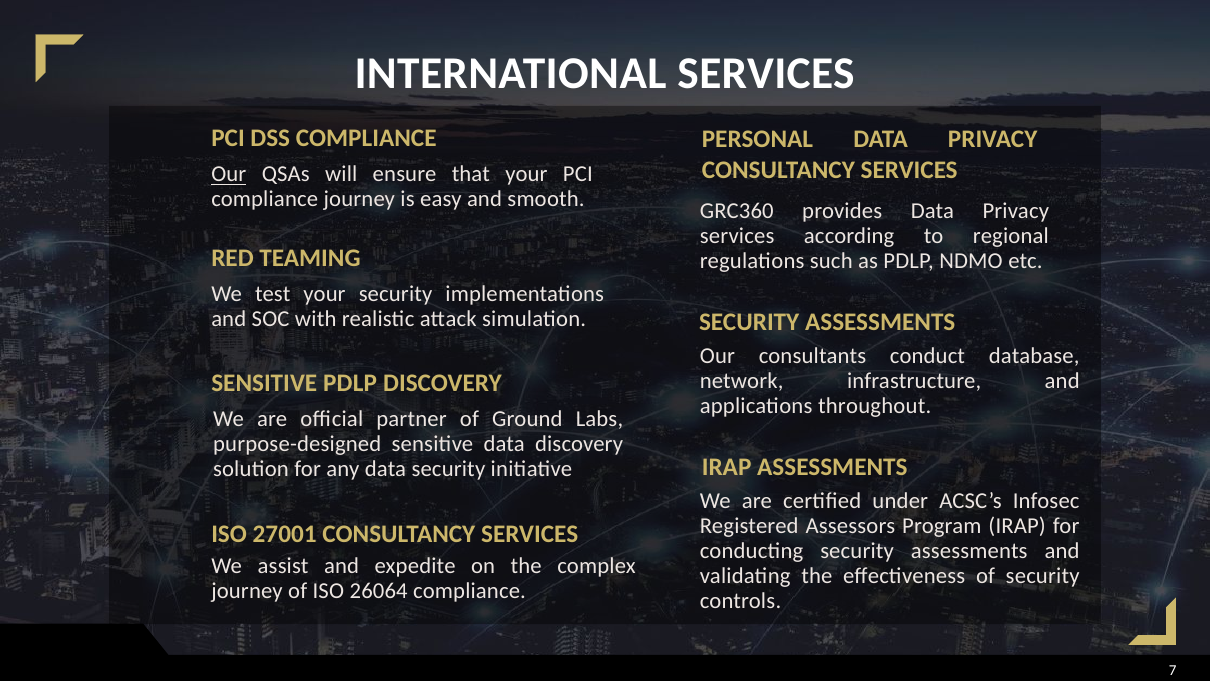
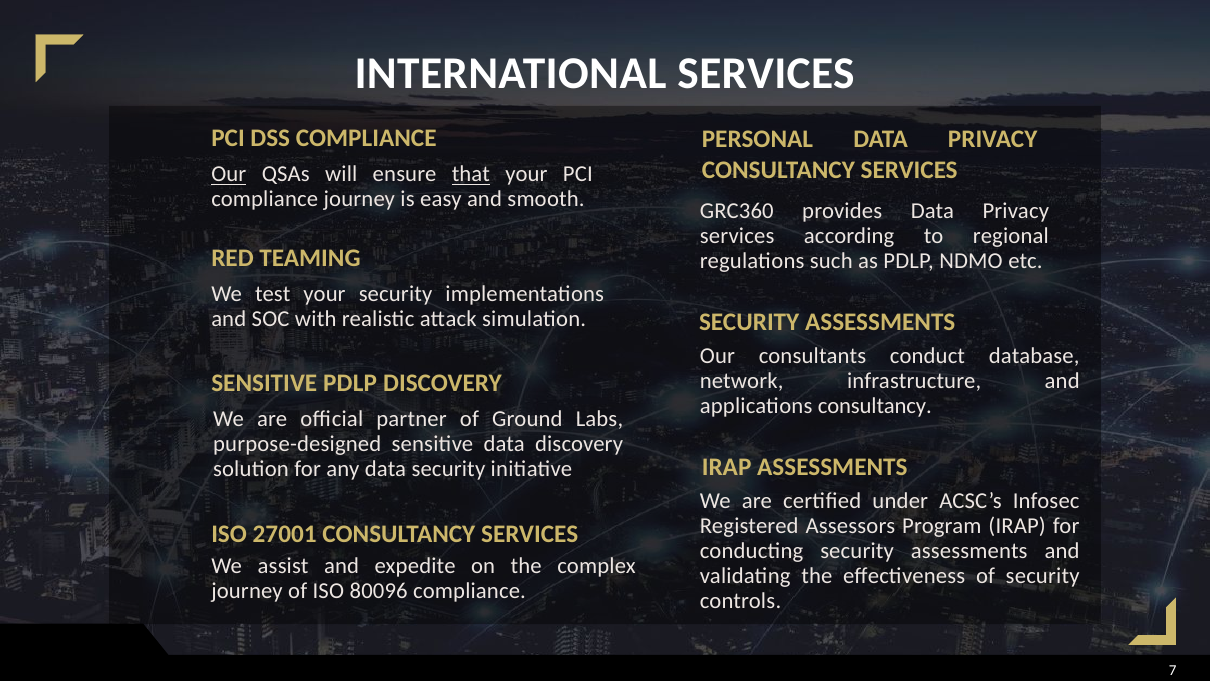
that underline: none -> present
applications throughout: throughout -> consultancy
26064: 26064 -> 80096
